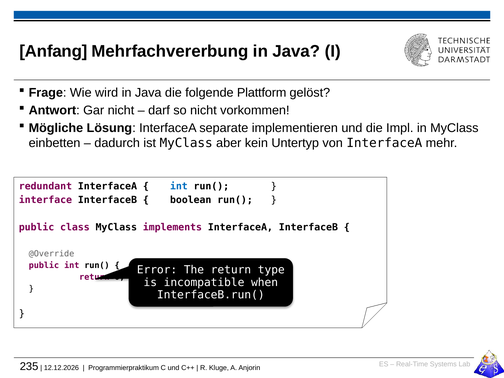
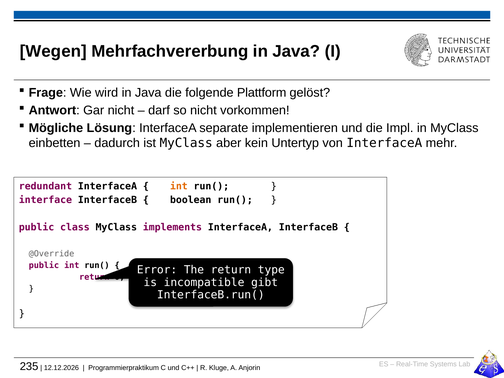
Anfang: Anfang -> Wegen
int at (179, 186) colour: blue -> orange
when: when -> gibt
